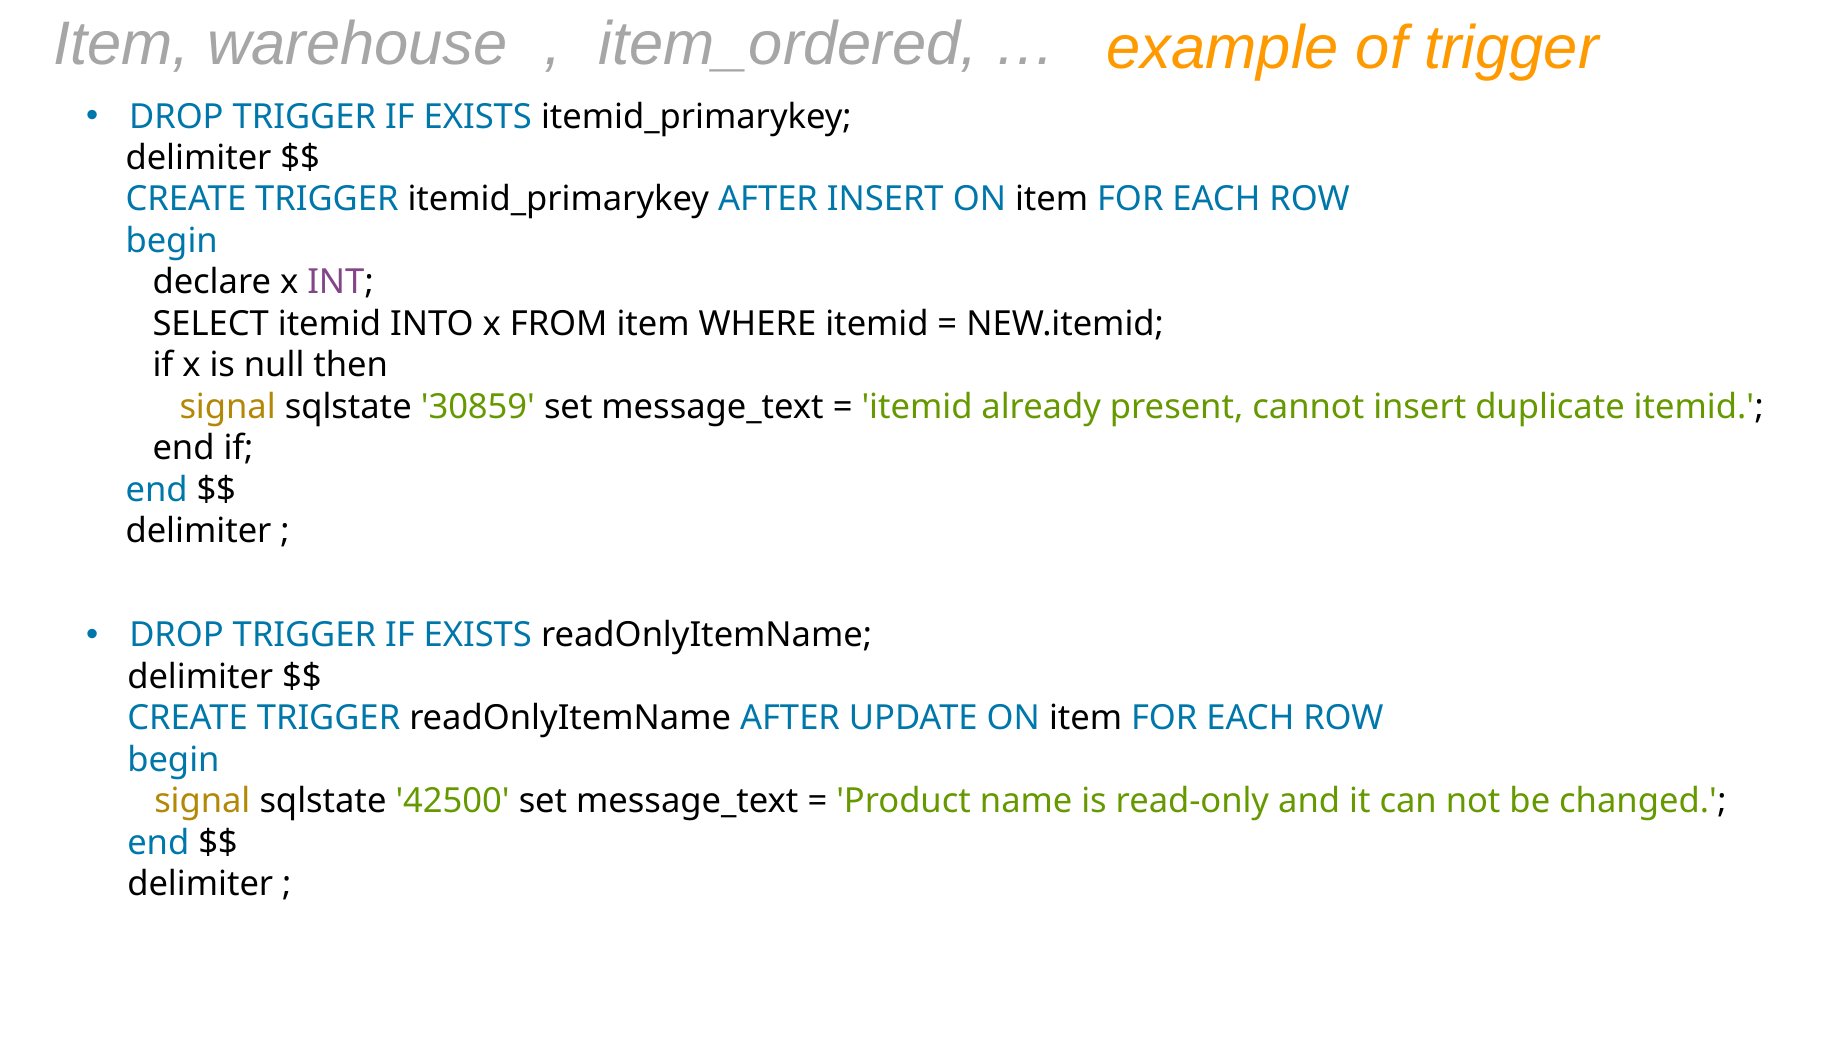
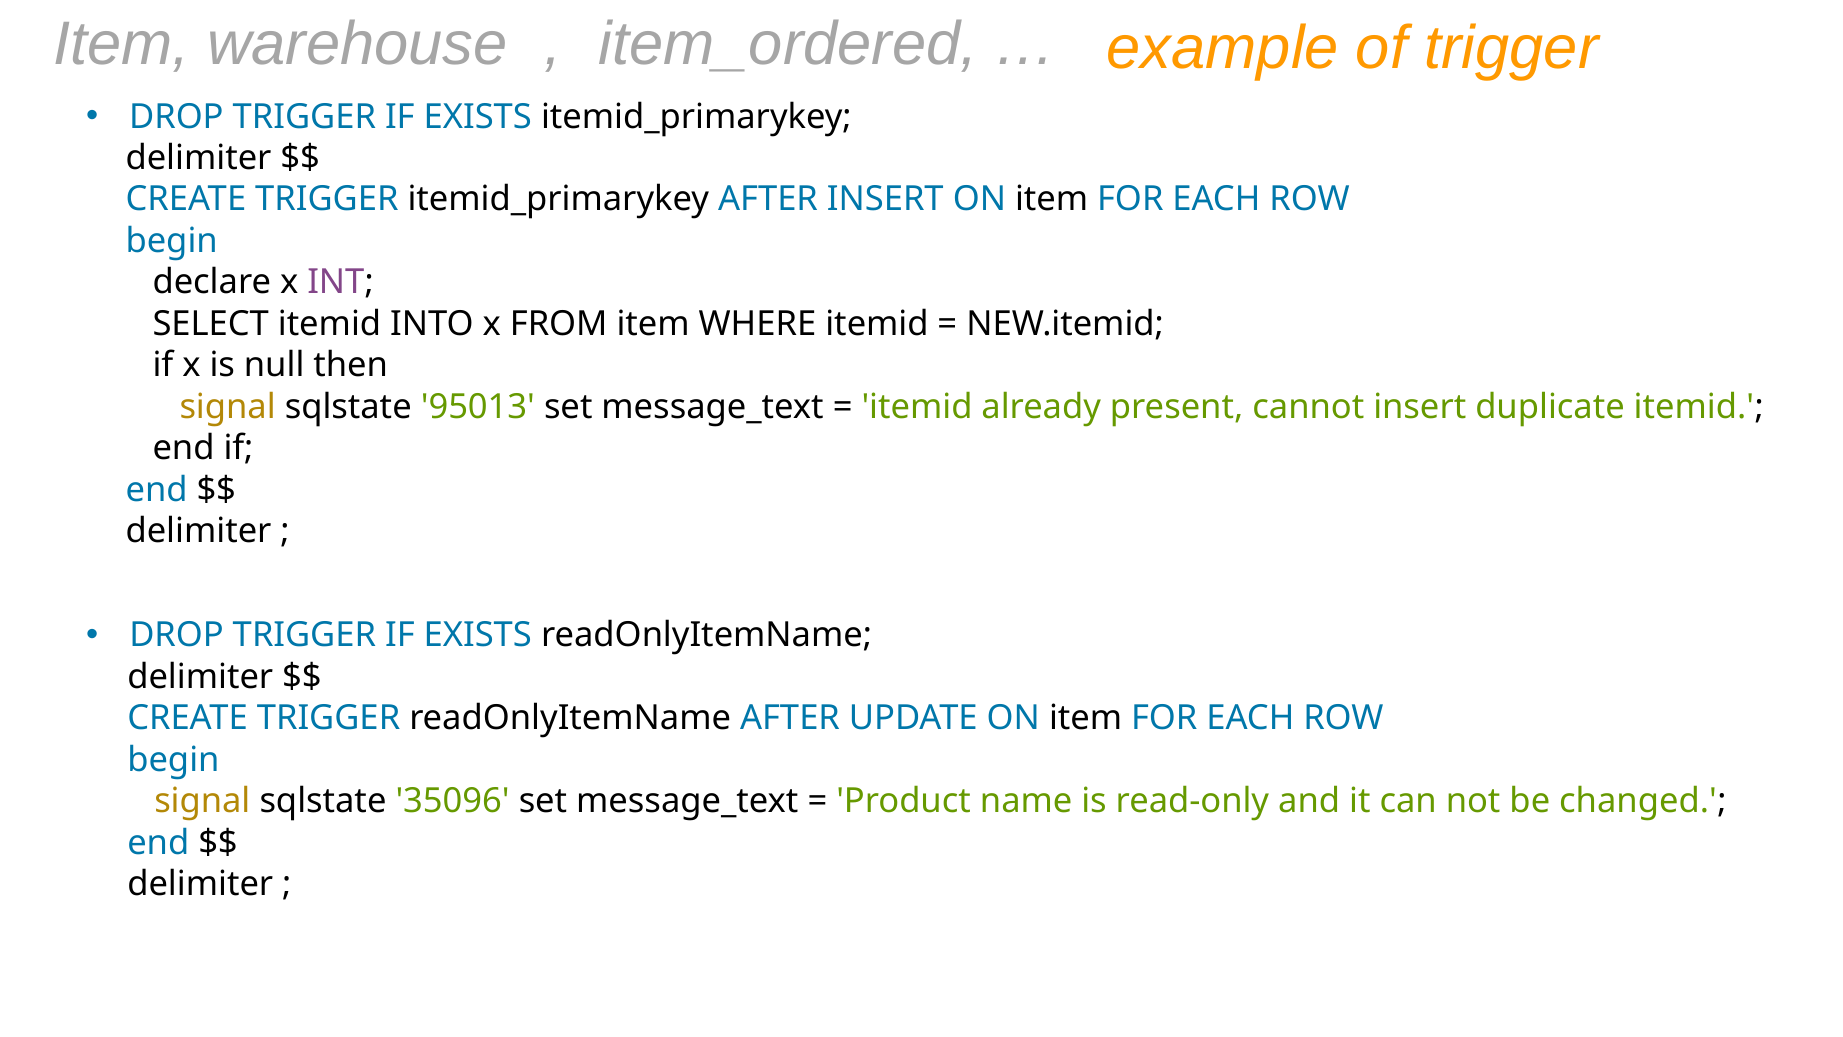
30859: 30859 -> 95013
42500: 42500 -> 35096
